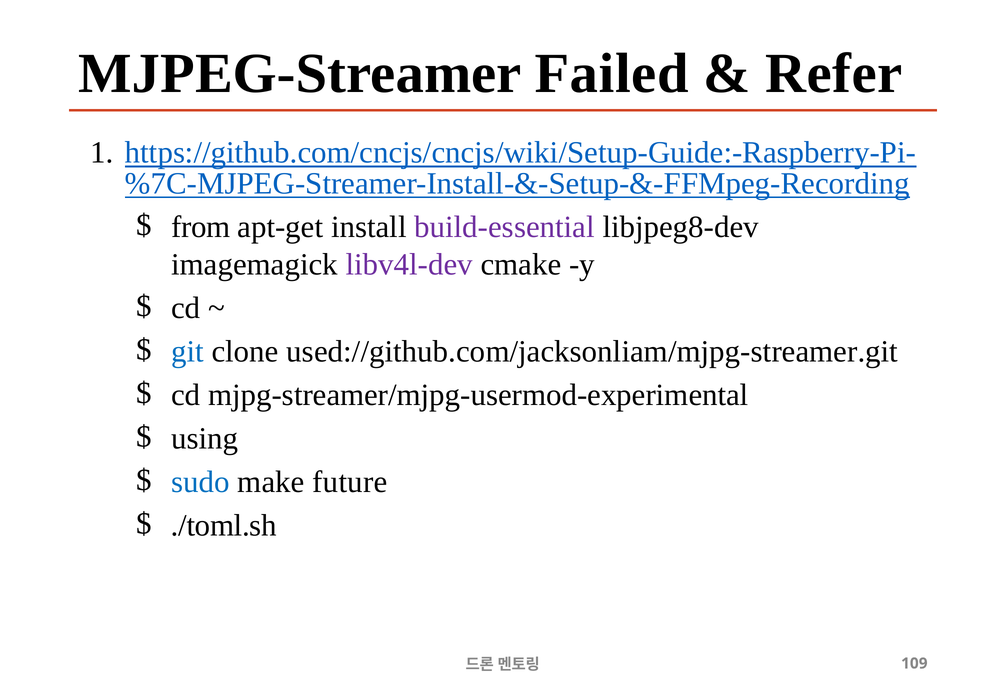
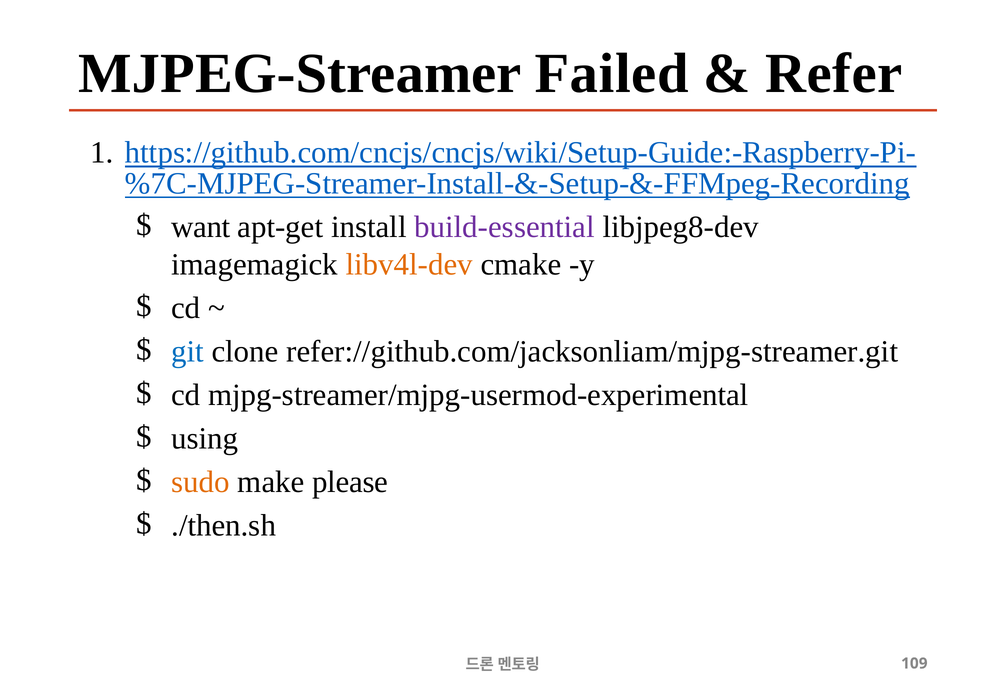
from: from -> want
libv4l-dev colour: purple -> orange
used://github.com/jacksonliam/mjpg-streamer.git: used://github.com/jacksonliam/mjpg-streamer.git -> refer://github.com/jacksonliam/mjpg-streamer.git
sudo colour: blue -> orange
future: future -> please
./toml.sh: ./toml.sh -> ./then.sh
